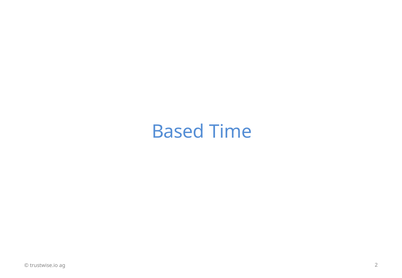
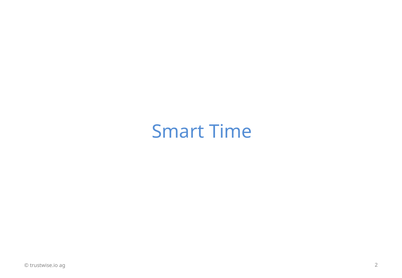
Based: Based -> Smart
